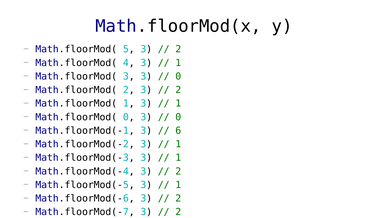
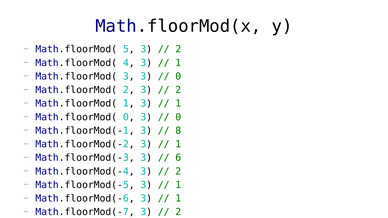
6: 6 -> 8
1 at (178, 158): 1 -> 6
2 at (178, 199): 2 -> 1
